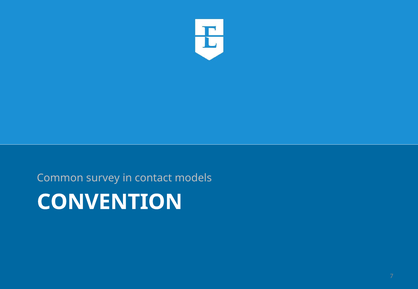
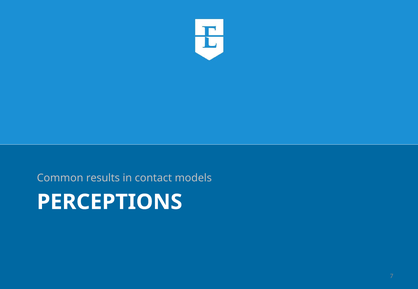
survey: survey -> results
CONVENTION: CONVENTION -> PERCEPTIONS
